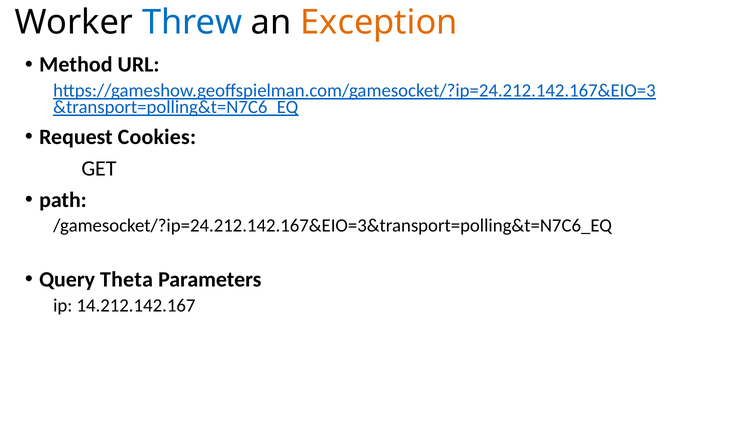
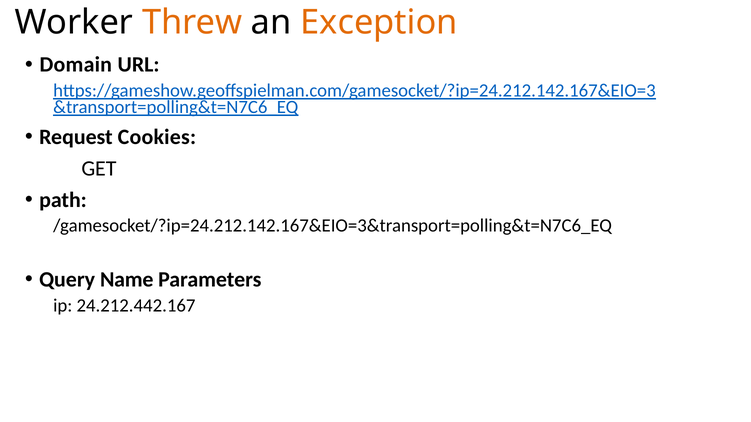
Threw colour: blue -> orange
Method: Method -> Domain
Theta: Theta -> Name
14.212.142.167: 14.212.142.167 -> 24.212.442.167
